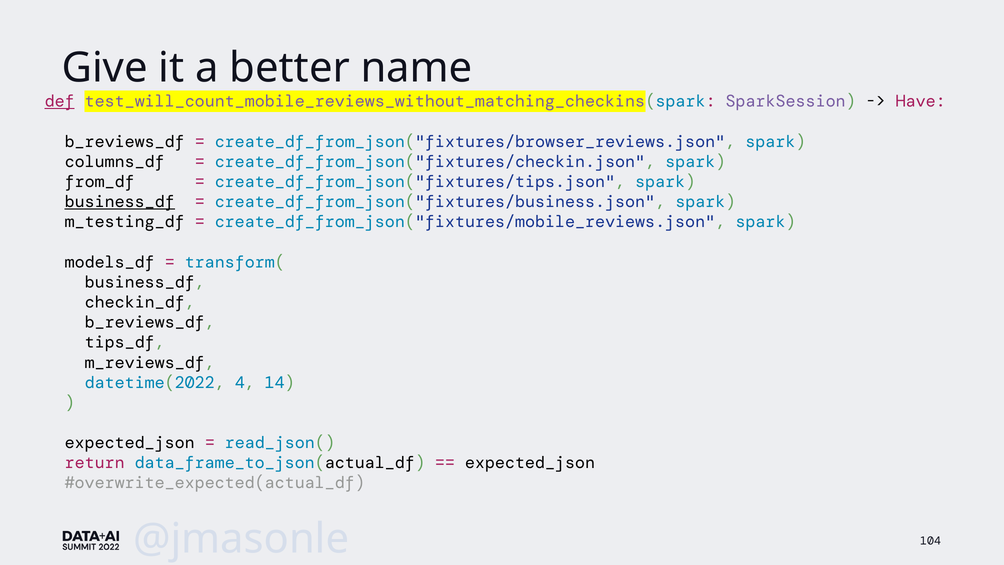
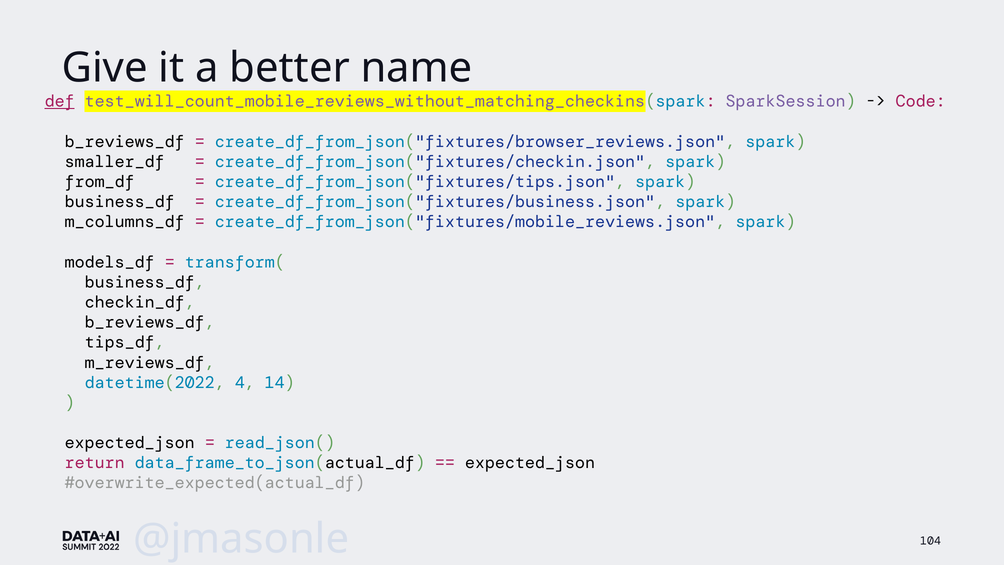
Have: Have -> Code
columns_df: columns_df -> smaller_df
business_df at (120, 202) underline: present -> none
m_testing_df: m_testing_df -> m_columns_df
